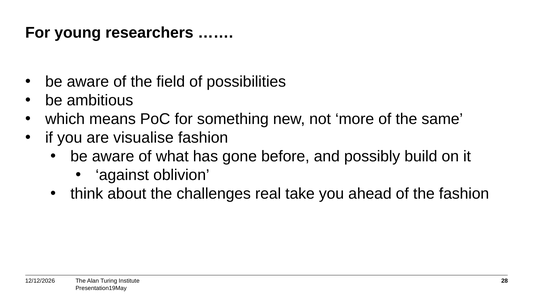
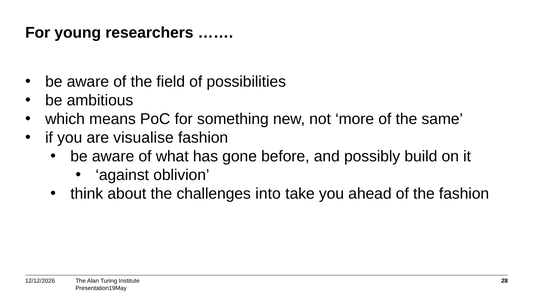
real: real -> into
